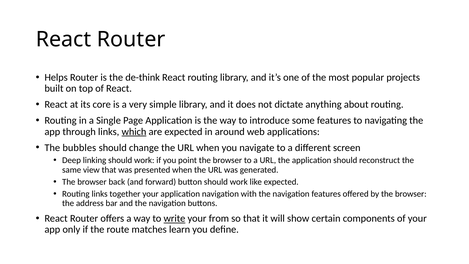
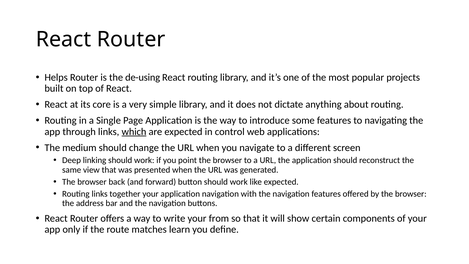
de-think: de-think -> de-using
around: around -> control
bubbles: bubbles -> medium
write underline: present -> none
